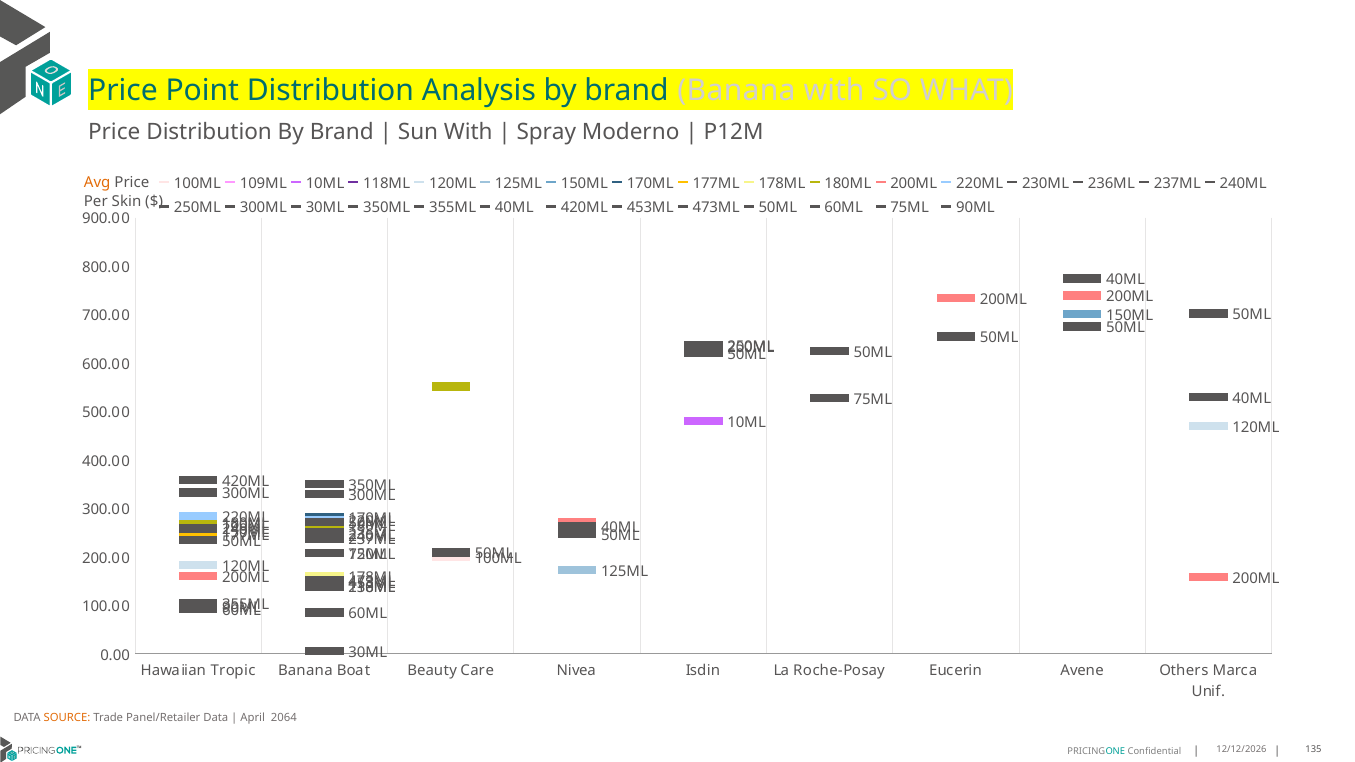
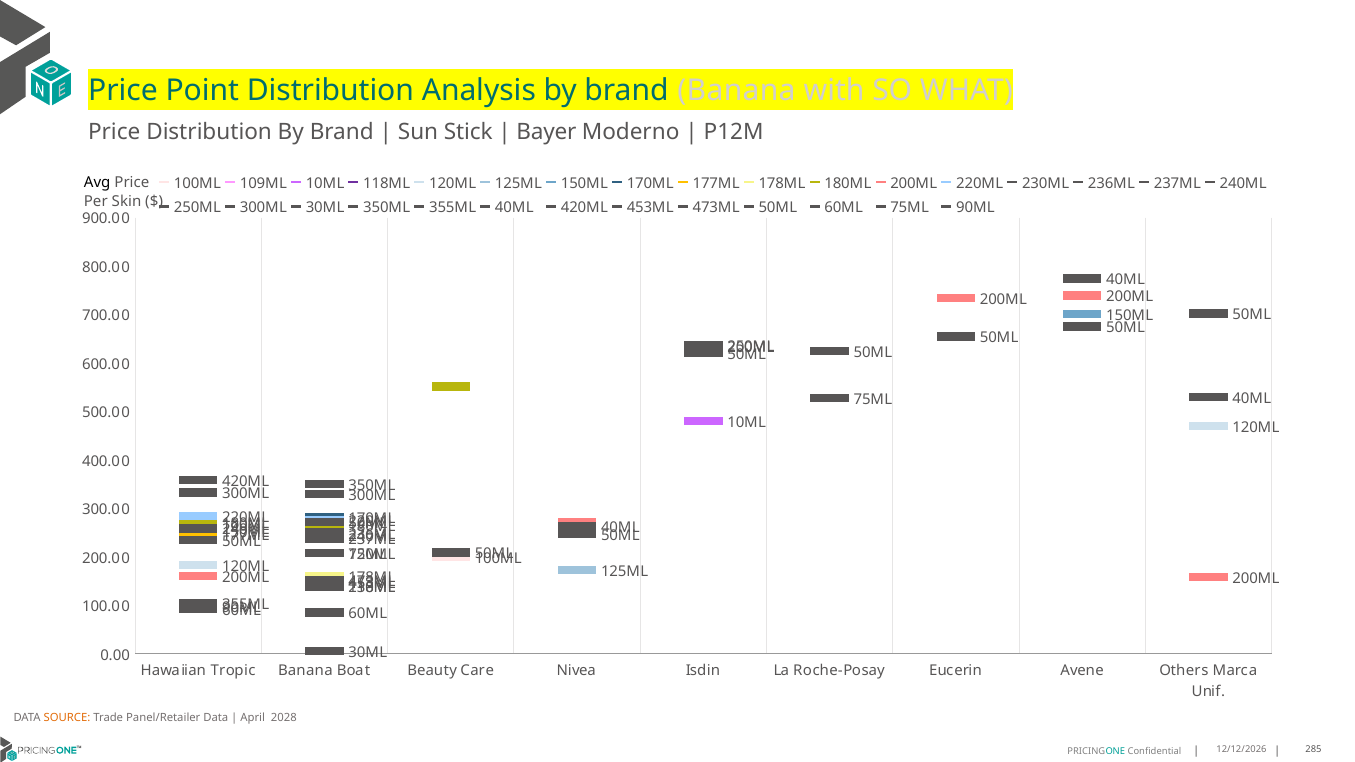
Sun With: With -> Stick
Spray: Spray -> Bayer
Avg colour: orange -> black
2064: 2064 -> 2028
135: 135 -> 285
